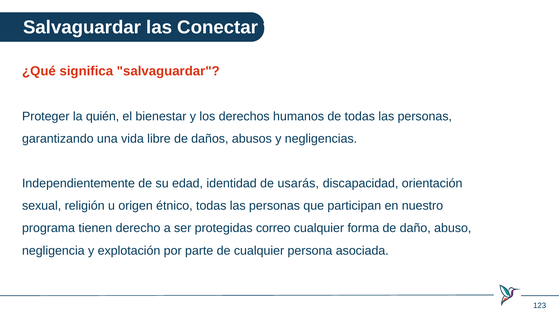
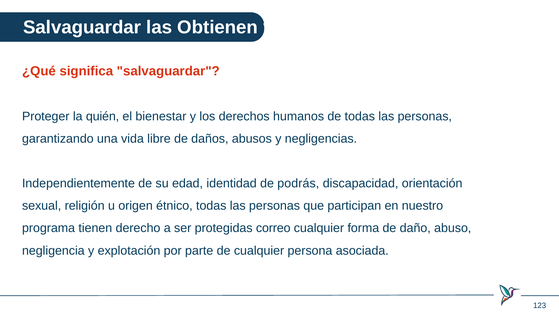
Conectar: Conectar -> Obtienen
usarás: usarás -> podrás
